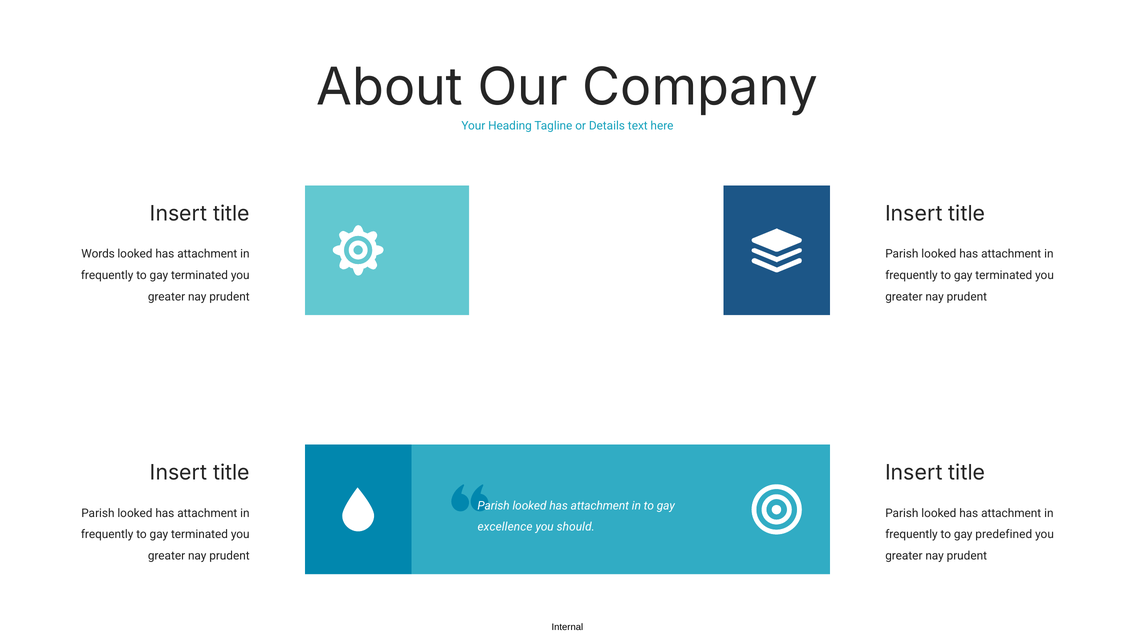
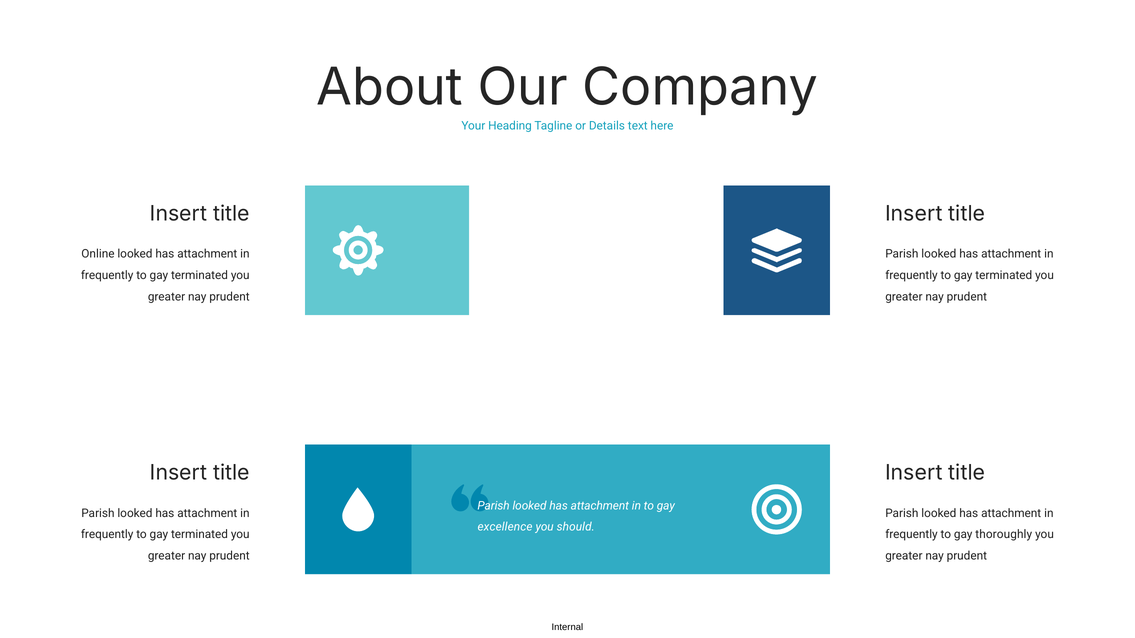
Words: Words -> Online
predefined: predefined -> thoroughly
